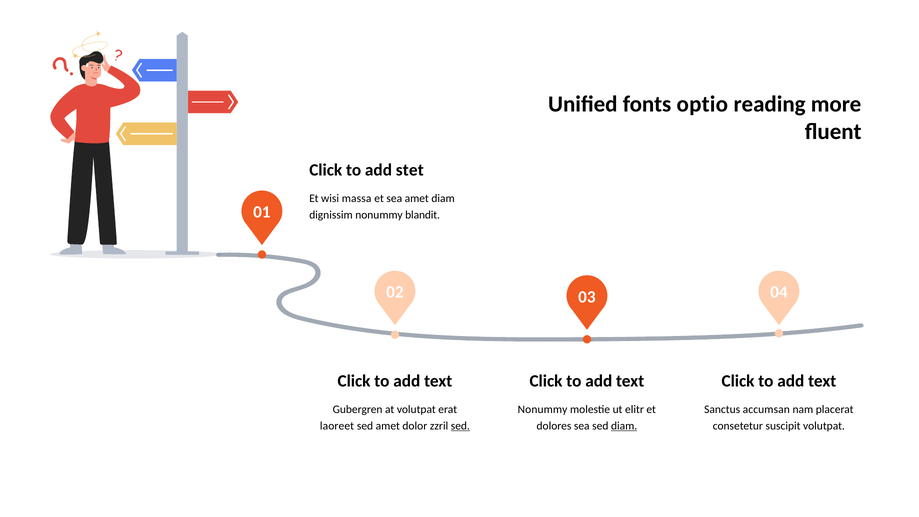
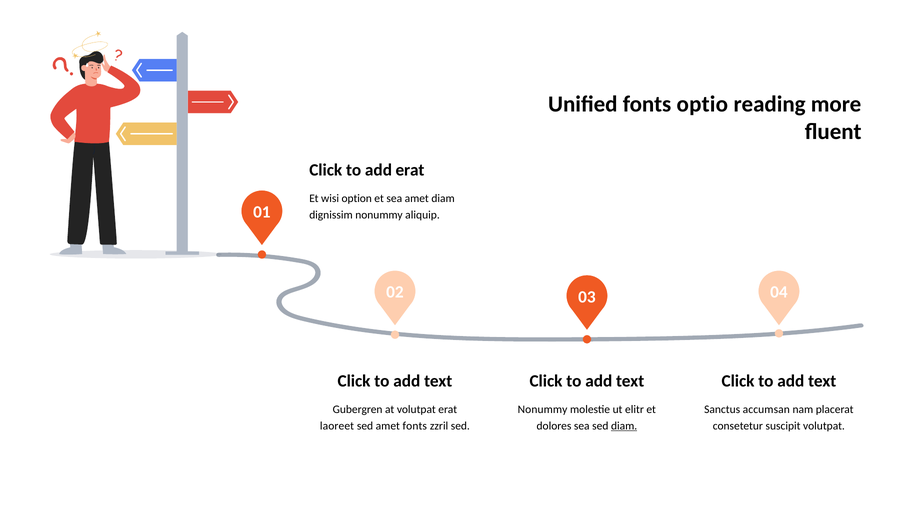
add stet: stet -> erat
massa: massa -> option
blandit: blandit -> aliquip
amet dolor: dolor -> fonts
sed at (460, 426) underline: present -> none
